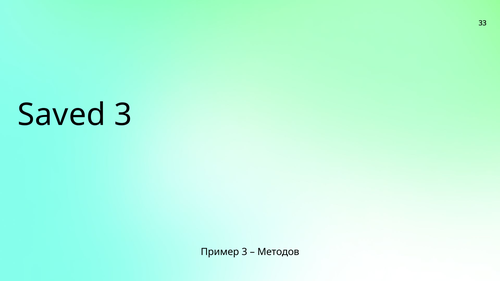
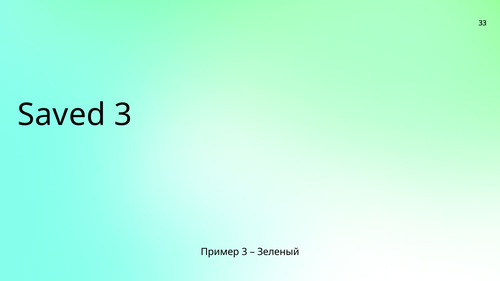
Методов: Методов -> Зеленый
